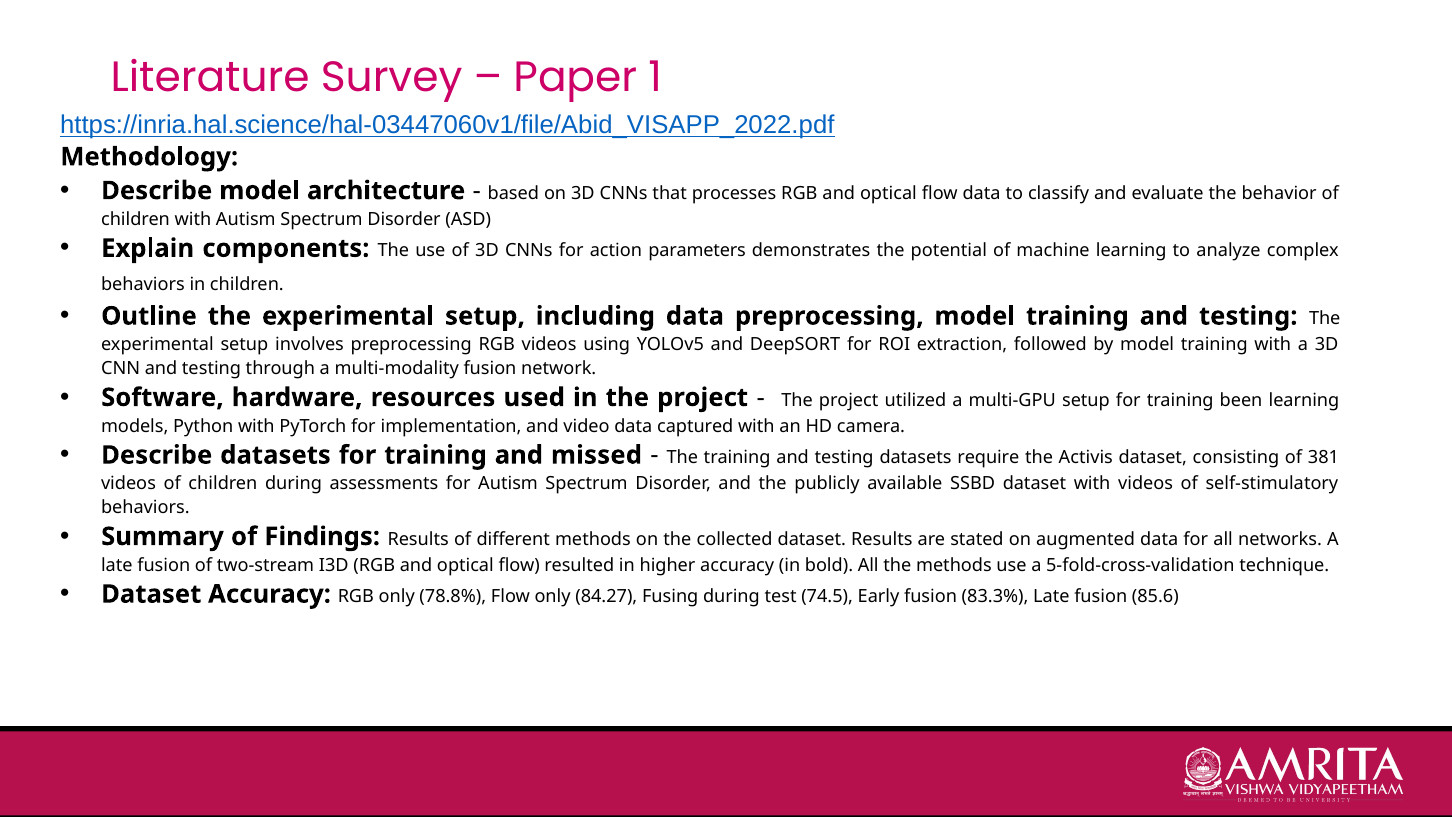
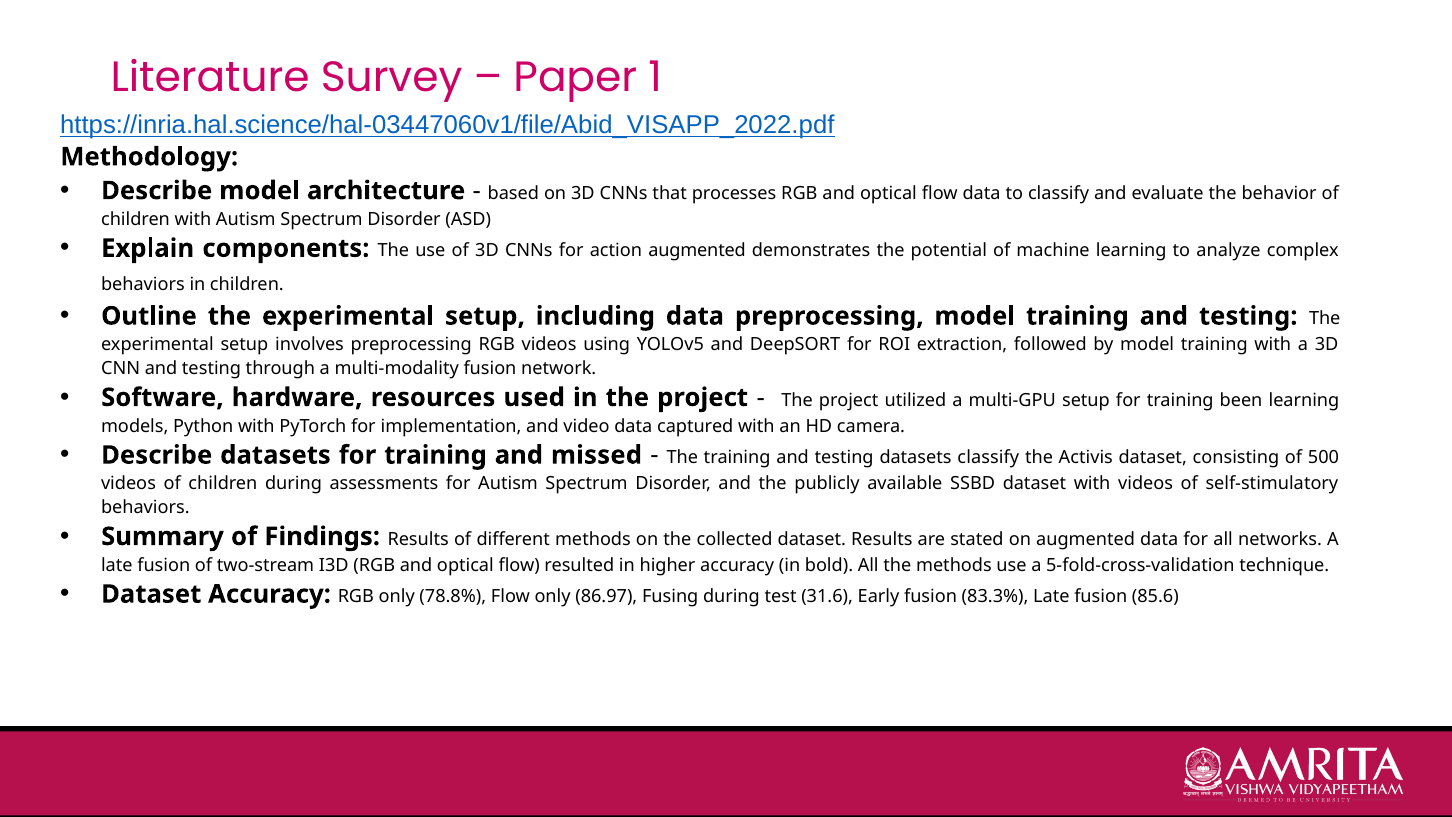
action parameters: parameters -> augmented
datasets require: require -> classify
381: 381 -> 500
84.27: 84.27 -> 86.97
74.5: 74.5 -> 31.6
